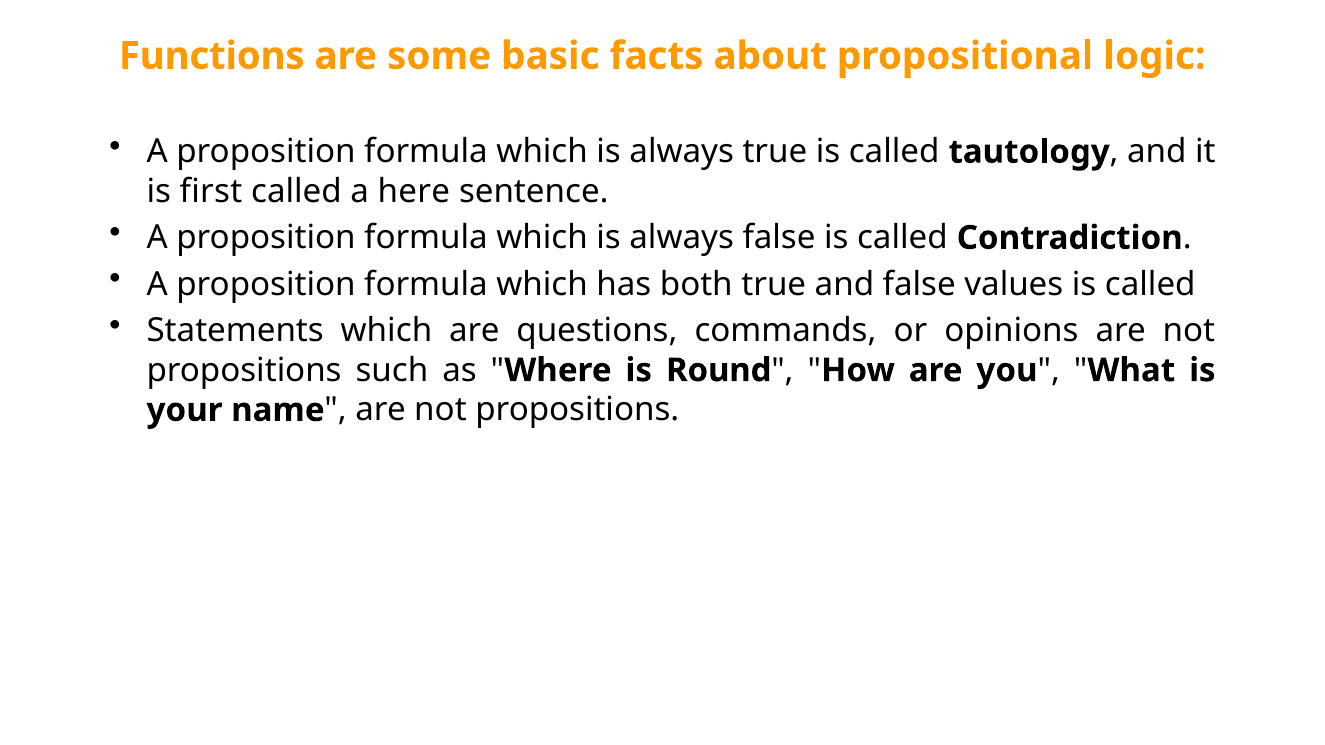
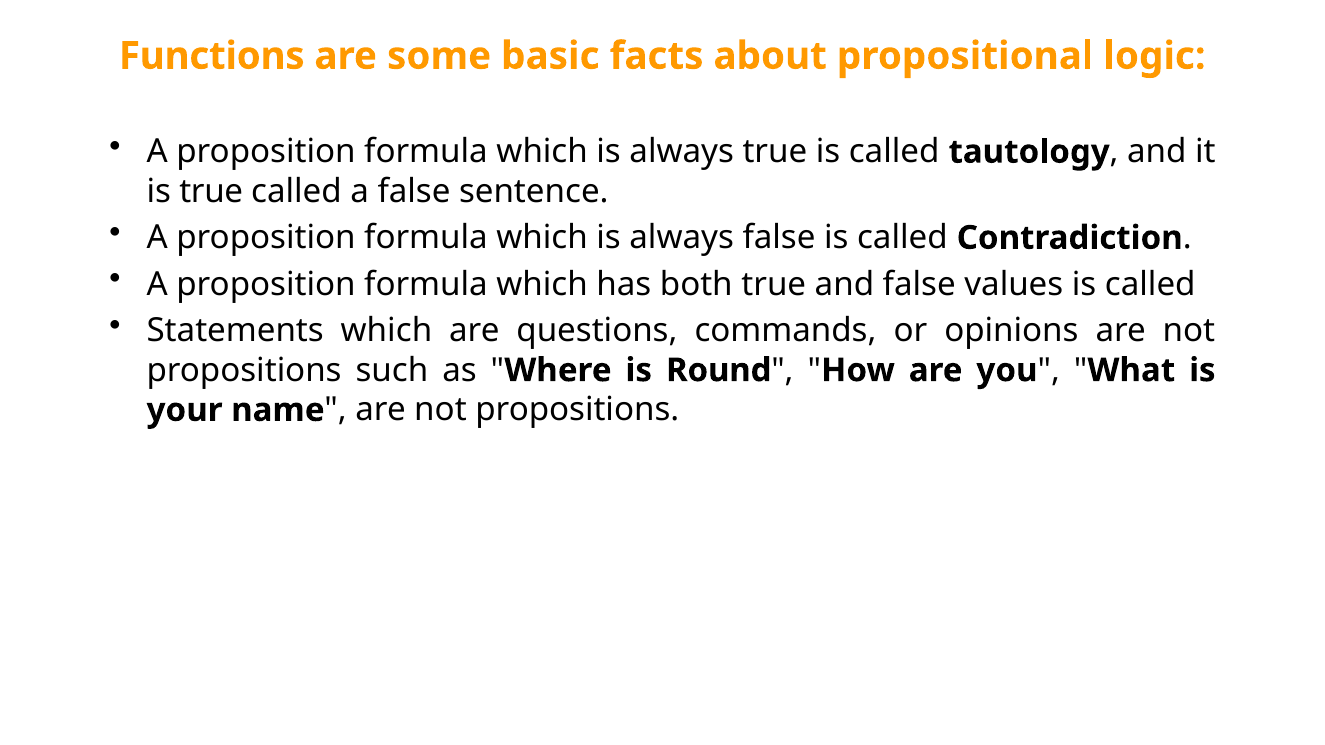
is first: first -> true
a here: here -> false
